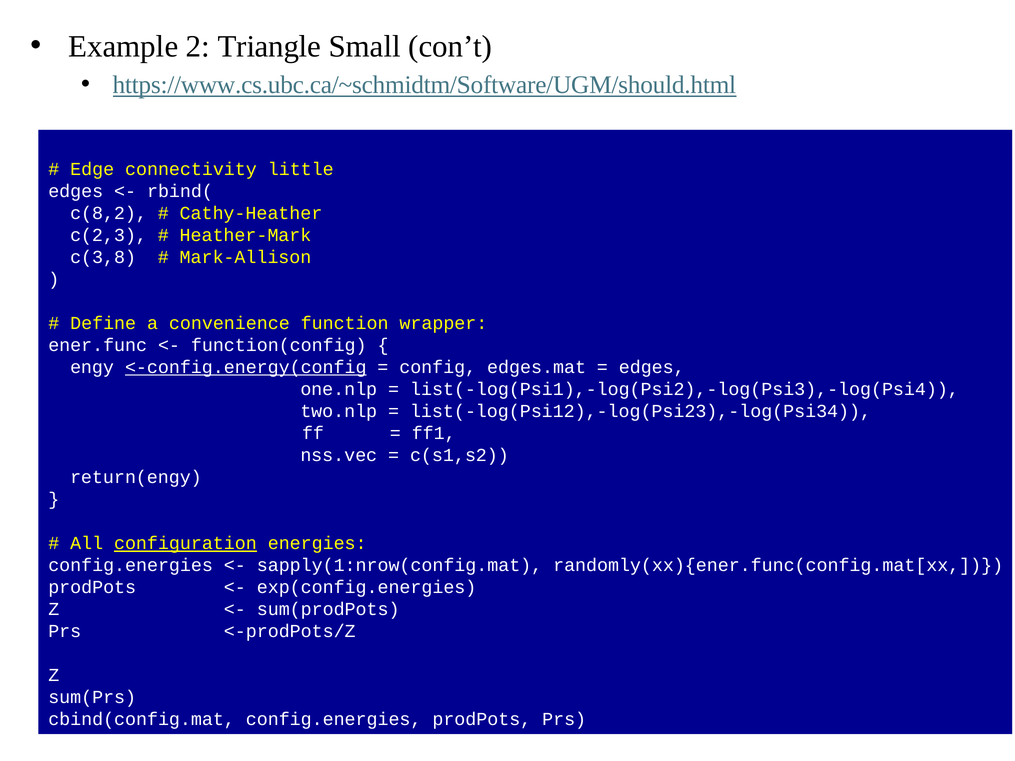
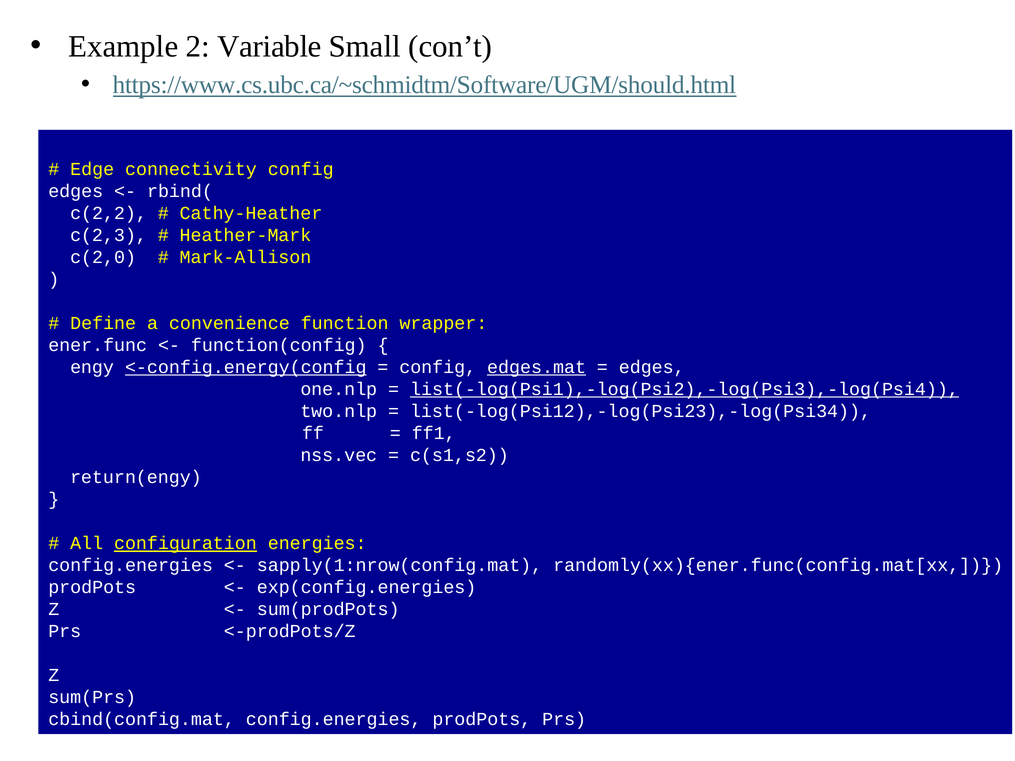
Triangle: Triangle -> Variable
connectivity little: little -> config
c(8,2: c(8,2 -> c(2,2
c(3,8: c(3,8 -> c(2,0
edges.mat underline: none -> present
list(-log(Psi1),-log(Psi2),-log(Psi3),-log(Psi4 underline: none -> present
